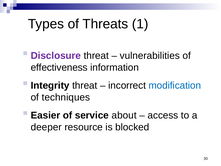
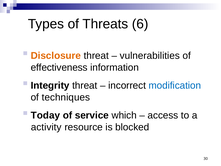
1: 1 -> 6
Disclosure colour: purple -> orange
Easier: Easier -> Today
about: about -> which
deeper: deeper -> activity
